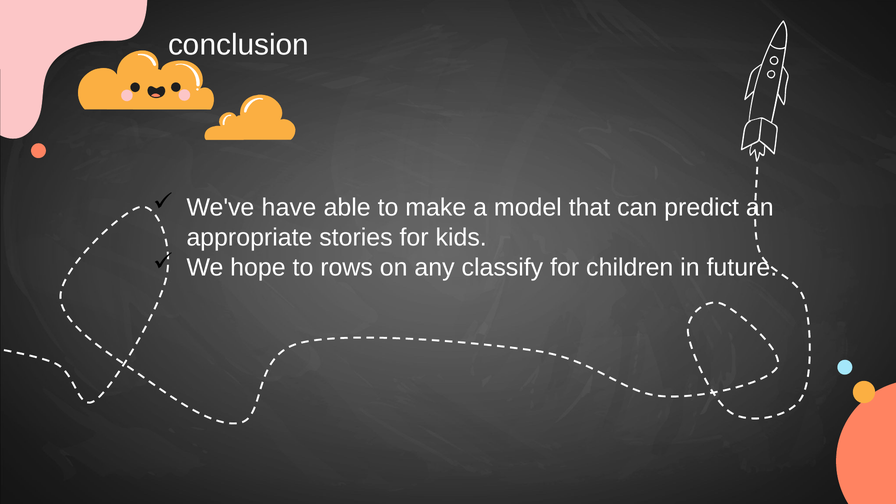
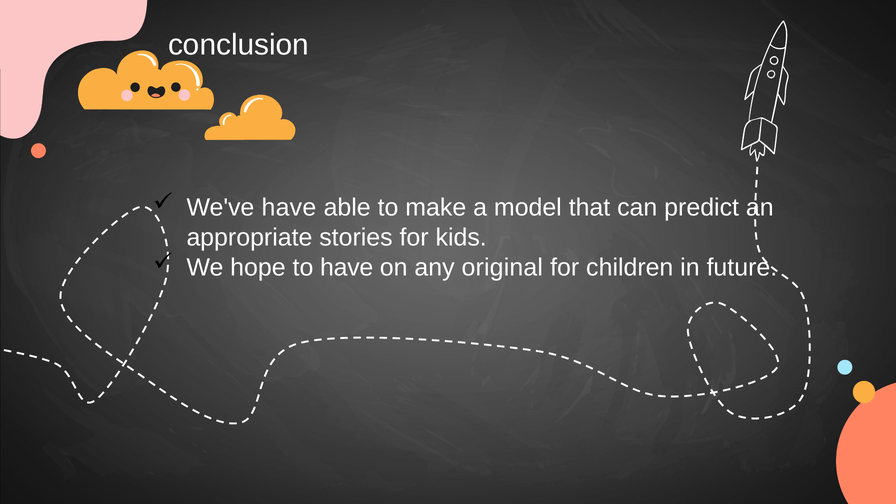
to rows: rows -> have
classify: classify -> original
